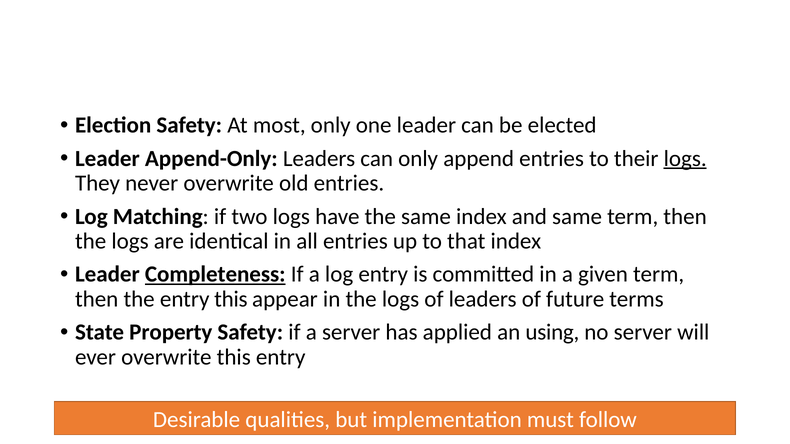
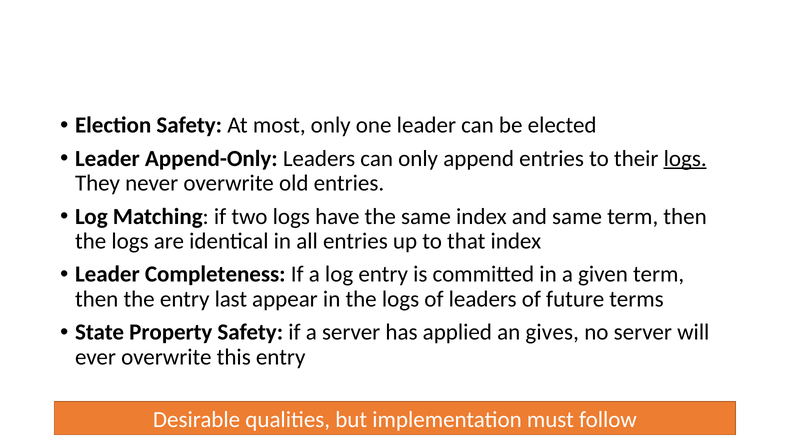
Completeness underline: present -> none
entry this: this -> last
using: using -> gives
